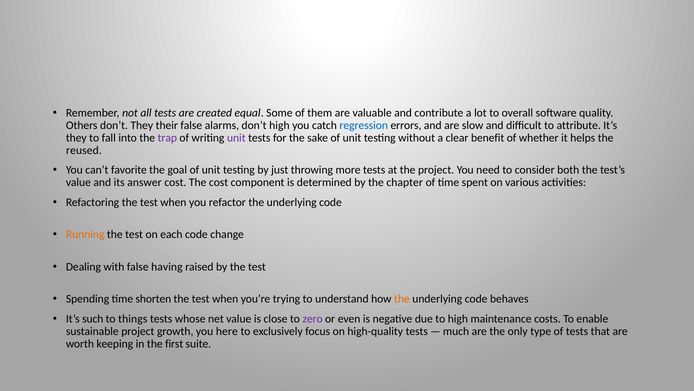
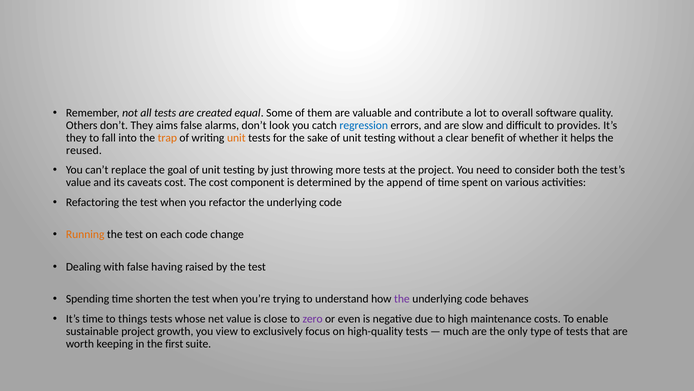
their: their -> aims
don’t high: high -> look
attribute: attribute -> provides
trap colour: purple -> orange
unit at (236, 138) colour: purple -> orange
favorite: favorite -> replace
answer: answer -> caveats
chapter: chapter -> append
the at (402, 299) colour: orange -> purple
It’s such: such -> time
here: here -> view
